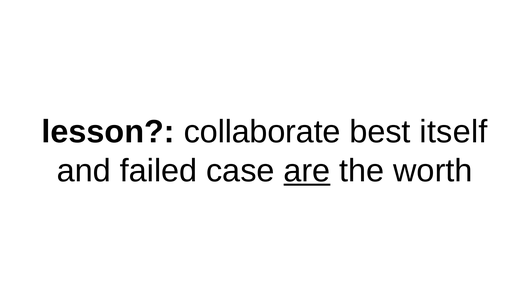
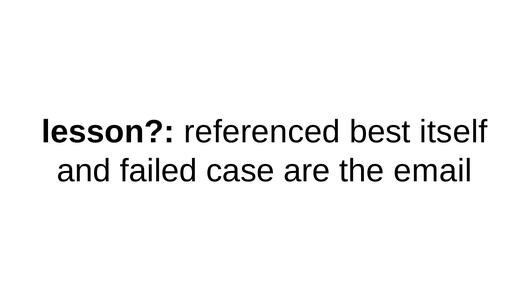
collaborate: collaborate -> referenced
are underline: present -> none
worth: worth -> email
